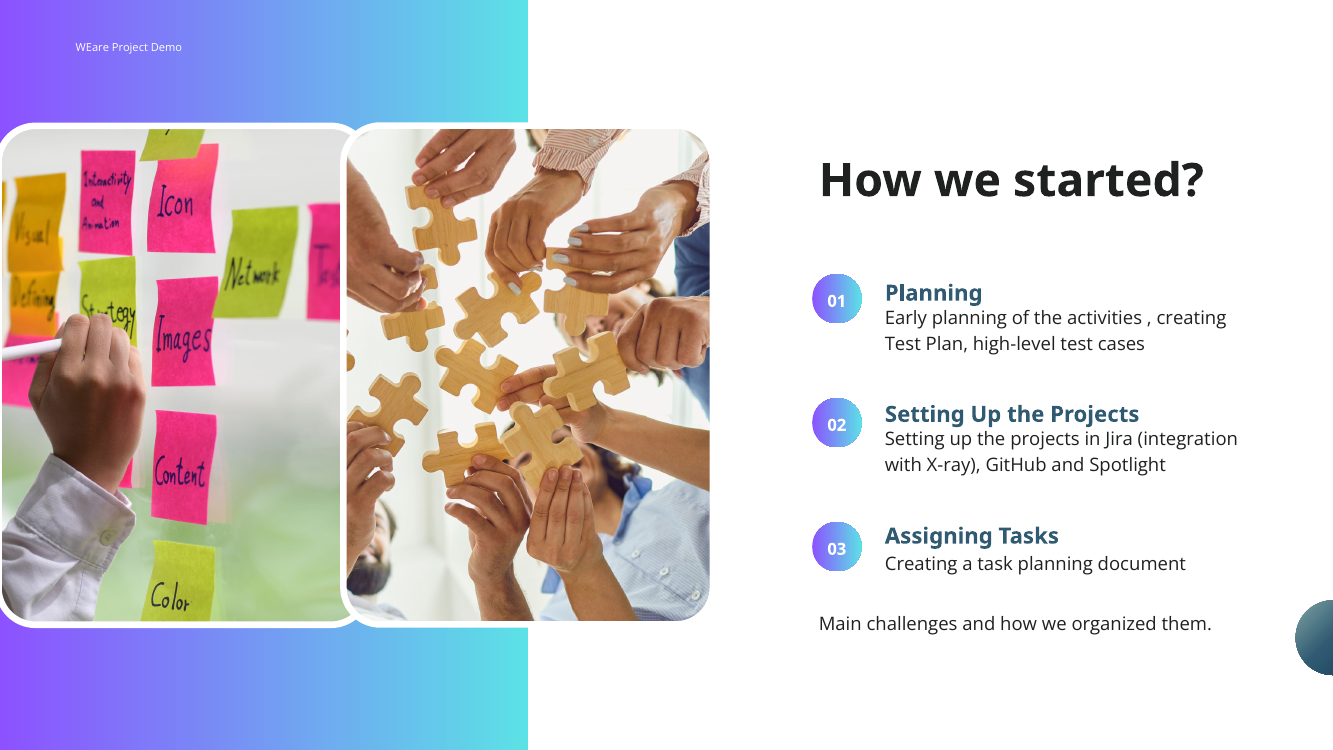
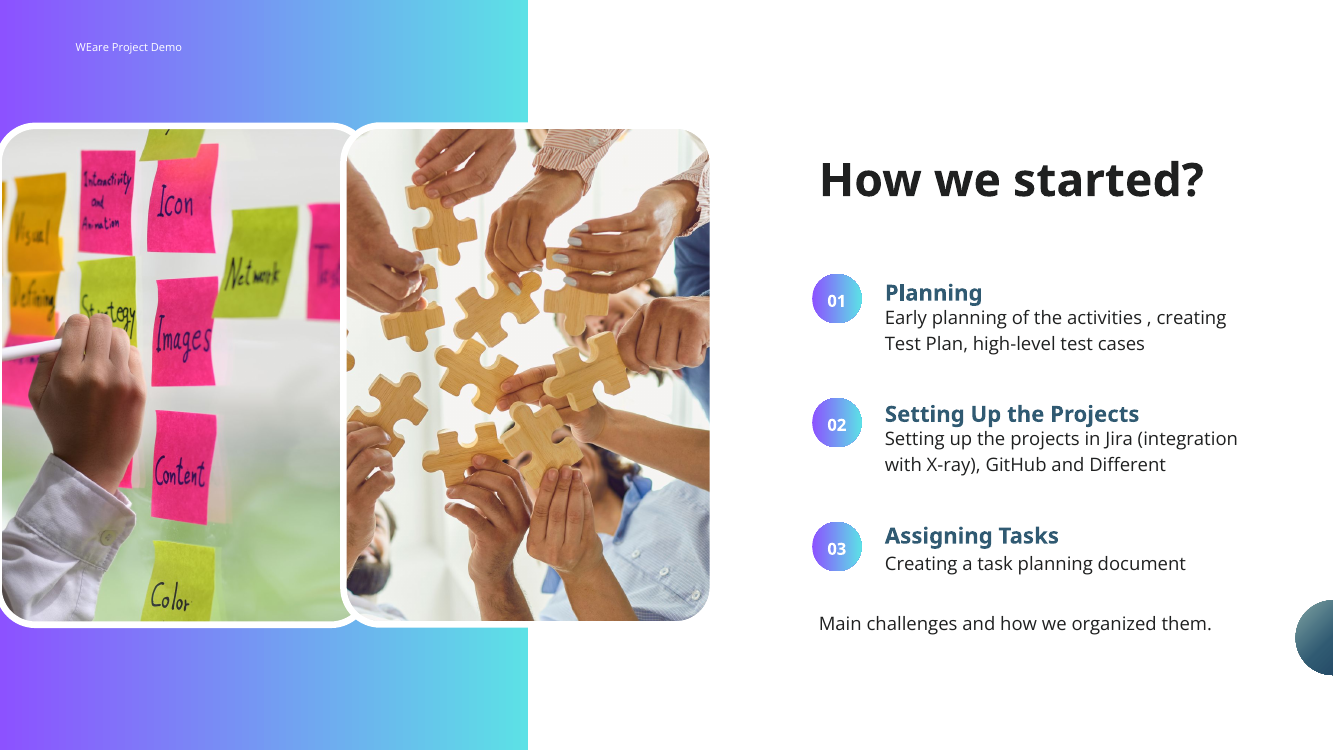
Spotlight: Spotlight -> Different
